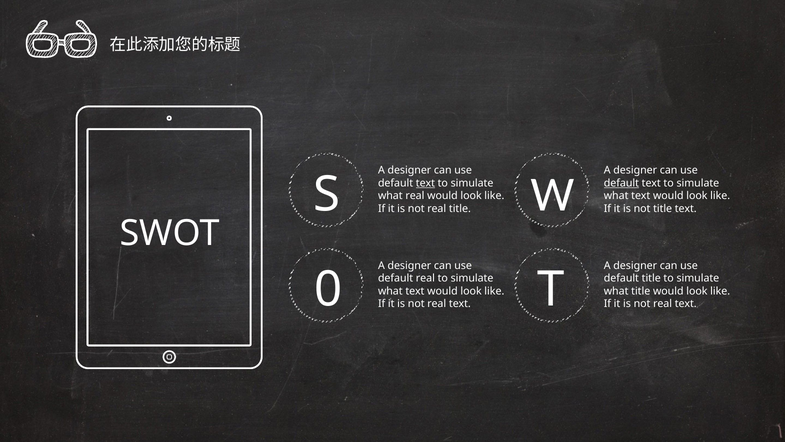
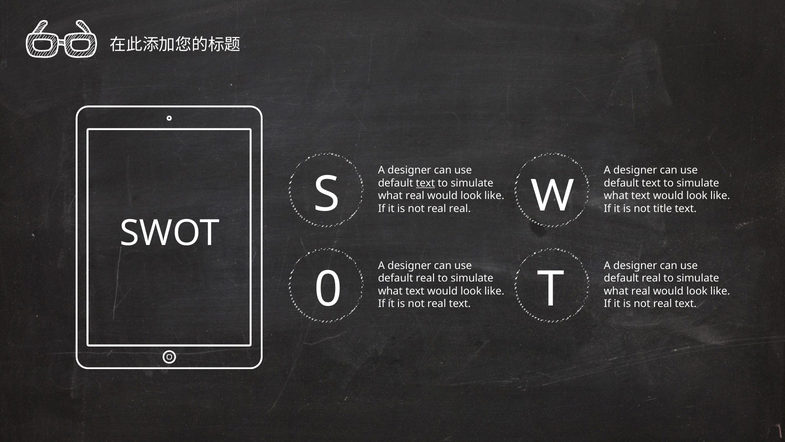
default at (621, 183) underline: present -> none
real title: title -> real
title at (651, 278): title -> real
title at (641, 291): title -> real
